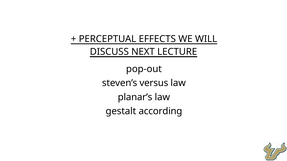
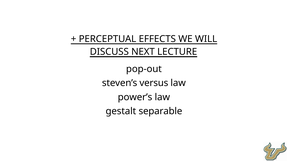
planar’s: planar’s -> power’s
according: according -> separable
